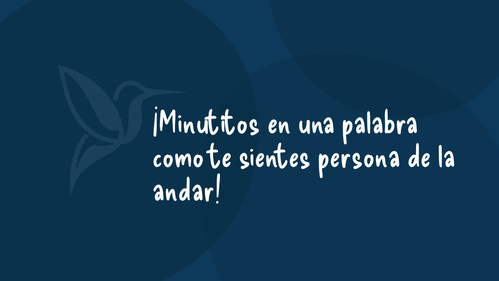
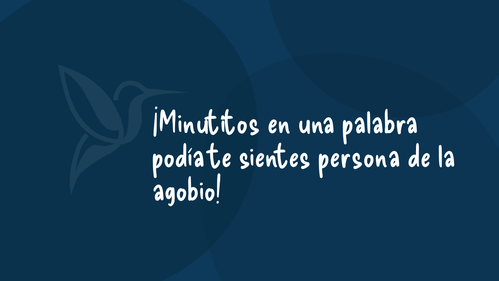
como: como -> podía
andar: andar -> agobio
